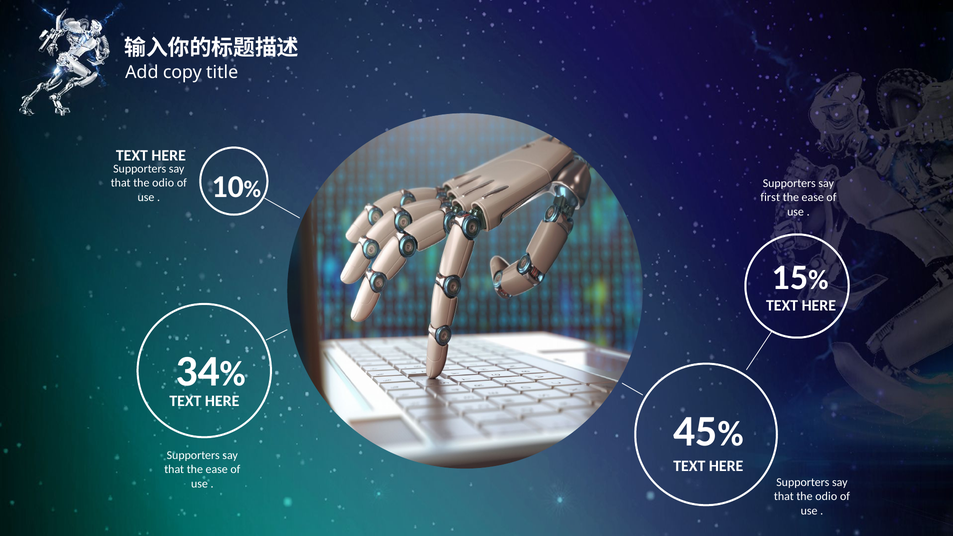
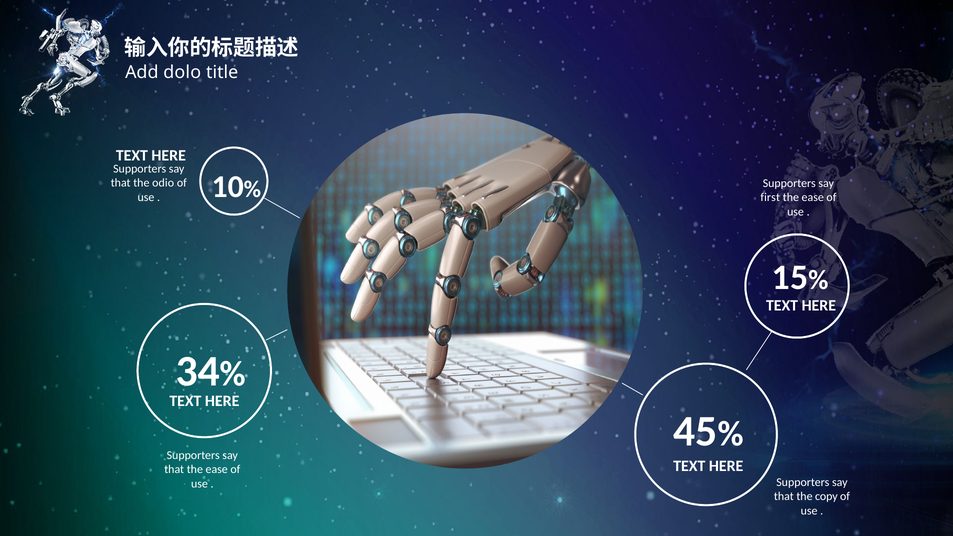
copy: copy -> dolo
odio at (826, 497): odio -> copy
